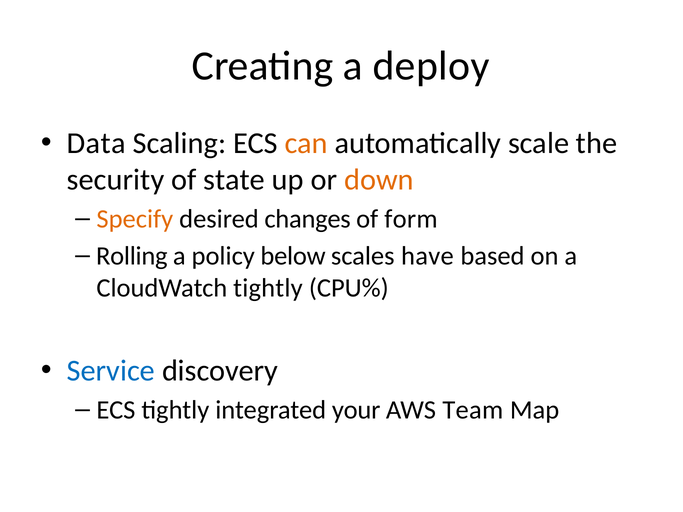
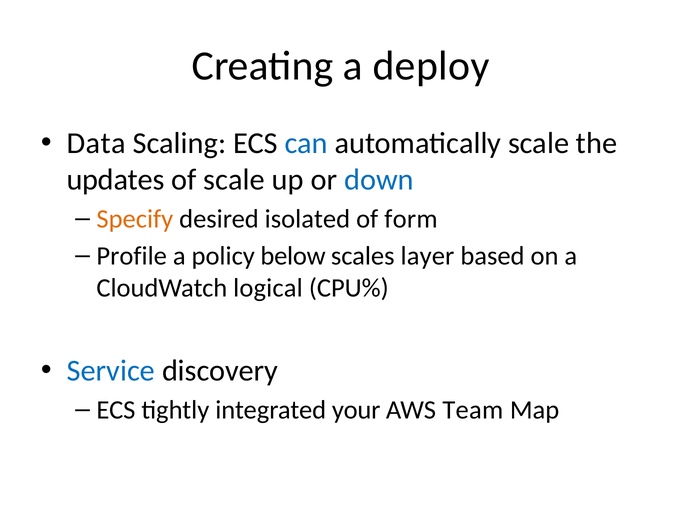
can colour: orange -> blue
security: security -> updates
of state: state -> scale
down colour: orange -> blue
changes: changes -> isolated
Rolling: Rolling -> Profile
have: have -> layer
CloudWatch tightly: tightly -> logical
